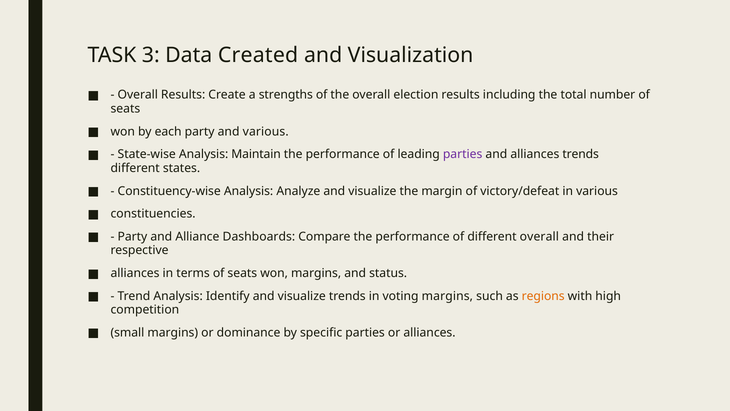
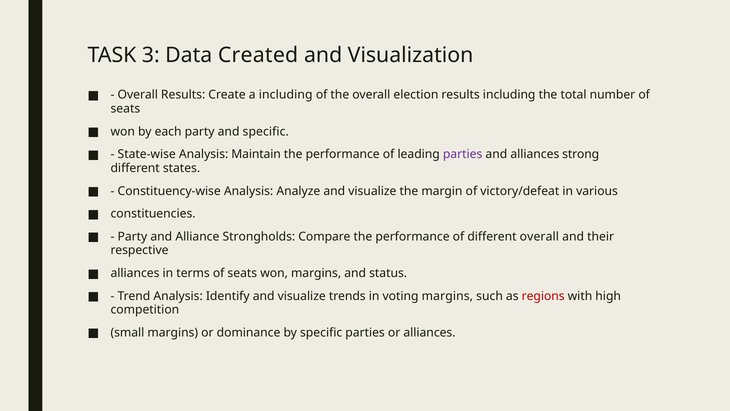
a strengths: strengths -> including
and various: various -> specific
alliances trends: trends -> strong
Dashboards: Dashboards -> Strongholds
regions colour: orange -> red
